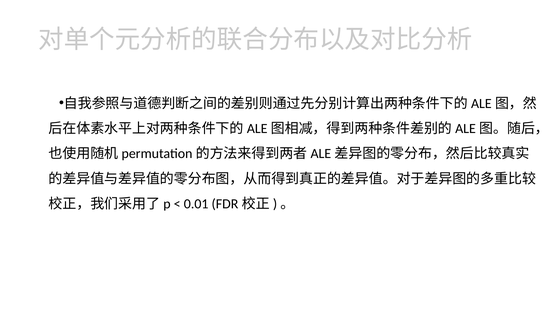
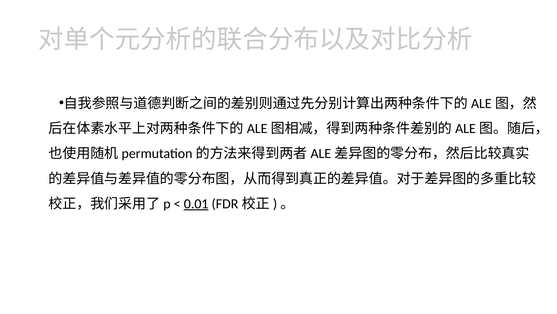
0.01 underline: none -> present
